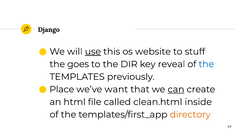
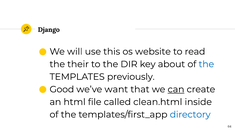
use underline: present -> none
stuff: stuff -> read
goes: goes -> their
reveal: reveal -> about
Place: Place -> Good
directory colour: orange -> blue
